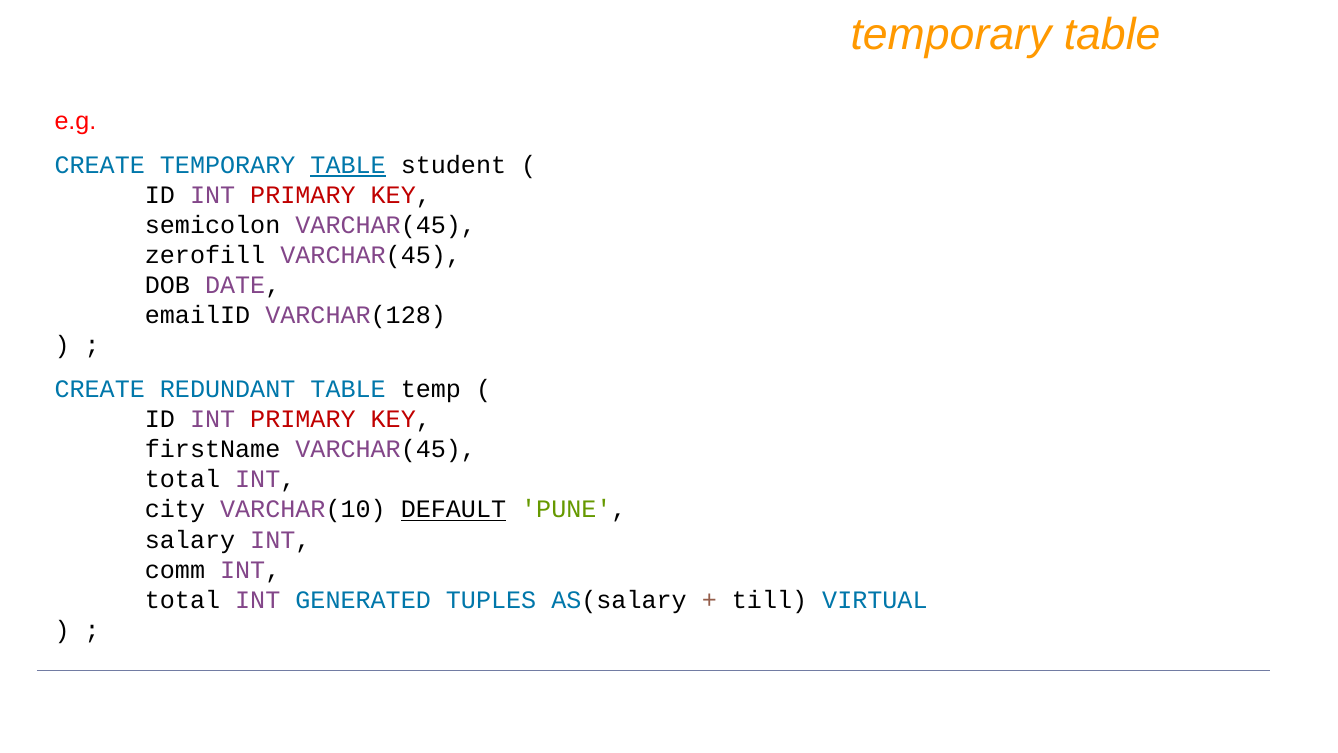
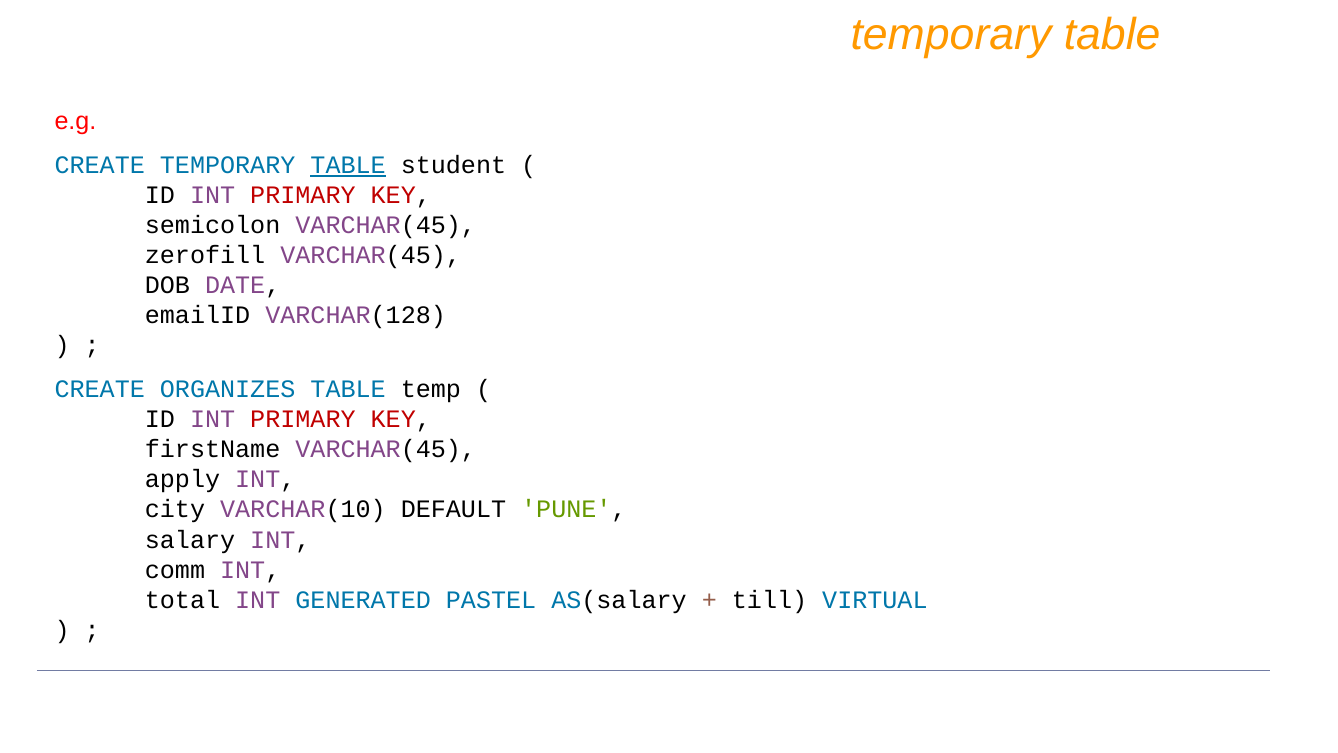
REDUNDANT: REDUNDANT -> ORGANIZES
total at (183, 479): total -> apply
DEFAULT underline: present -> none
TUPLES: TUPLES -> PASTEL
